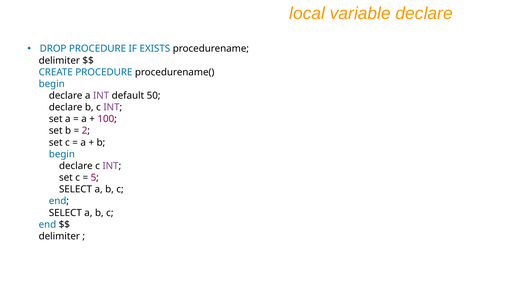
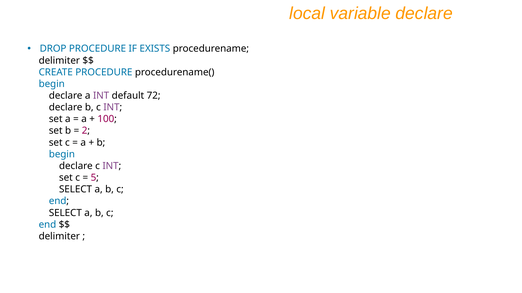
50: 50 -> 72
